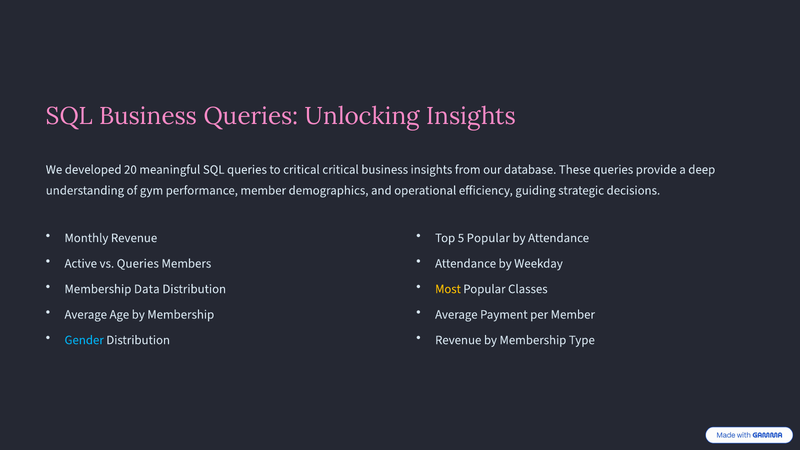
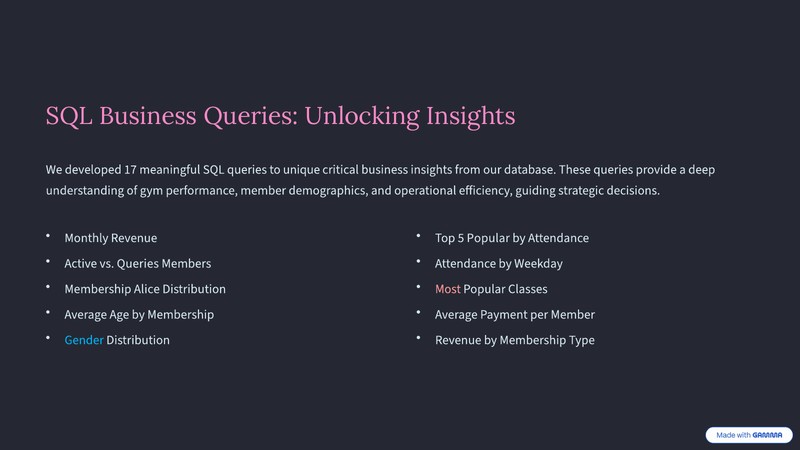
20: 20 -> 17
to critical: critical -> unique
Data: Data -> Alice
Most colour: yellow -> pink
